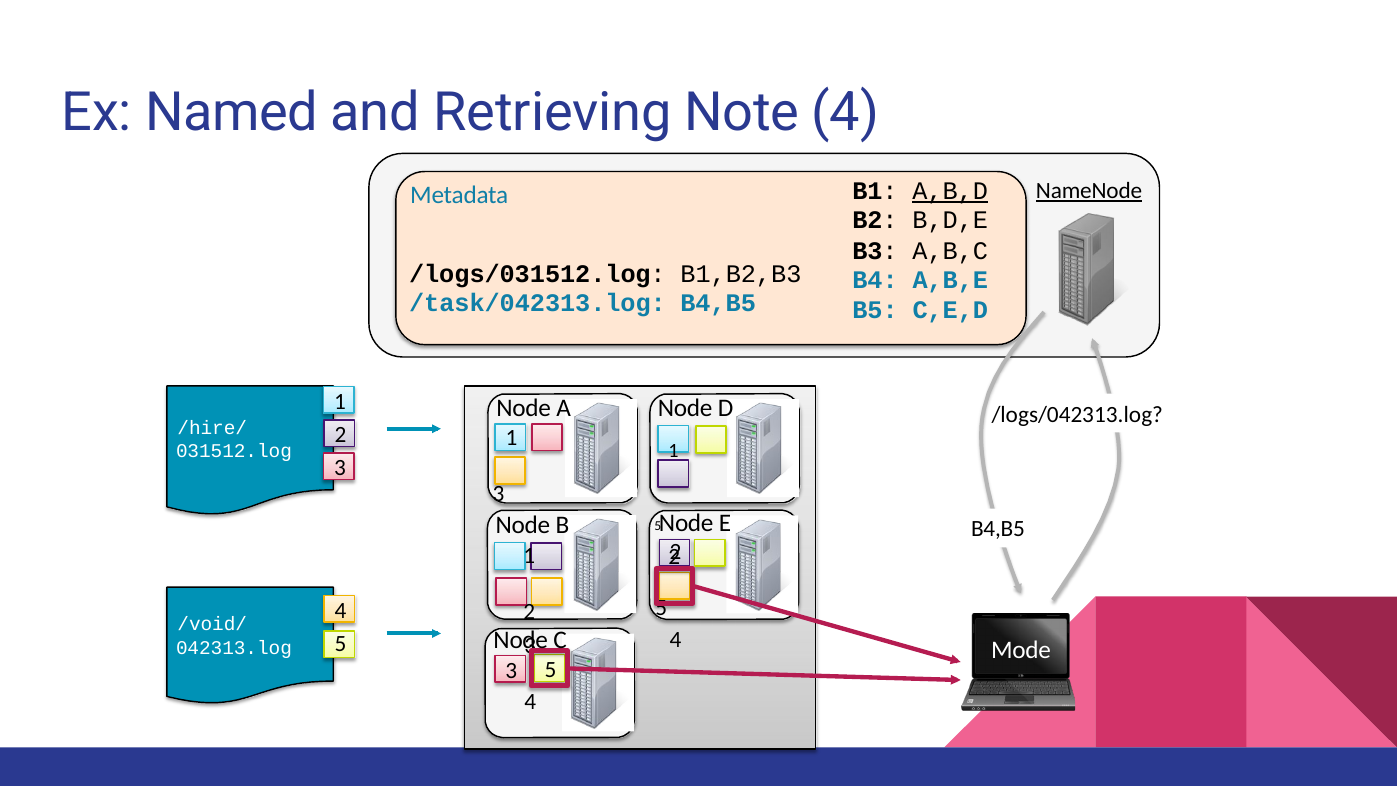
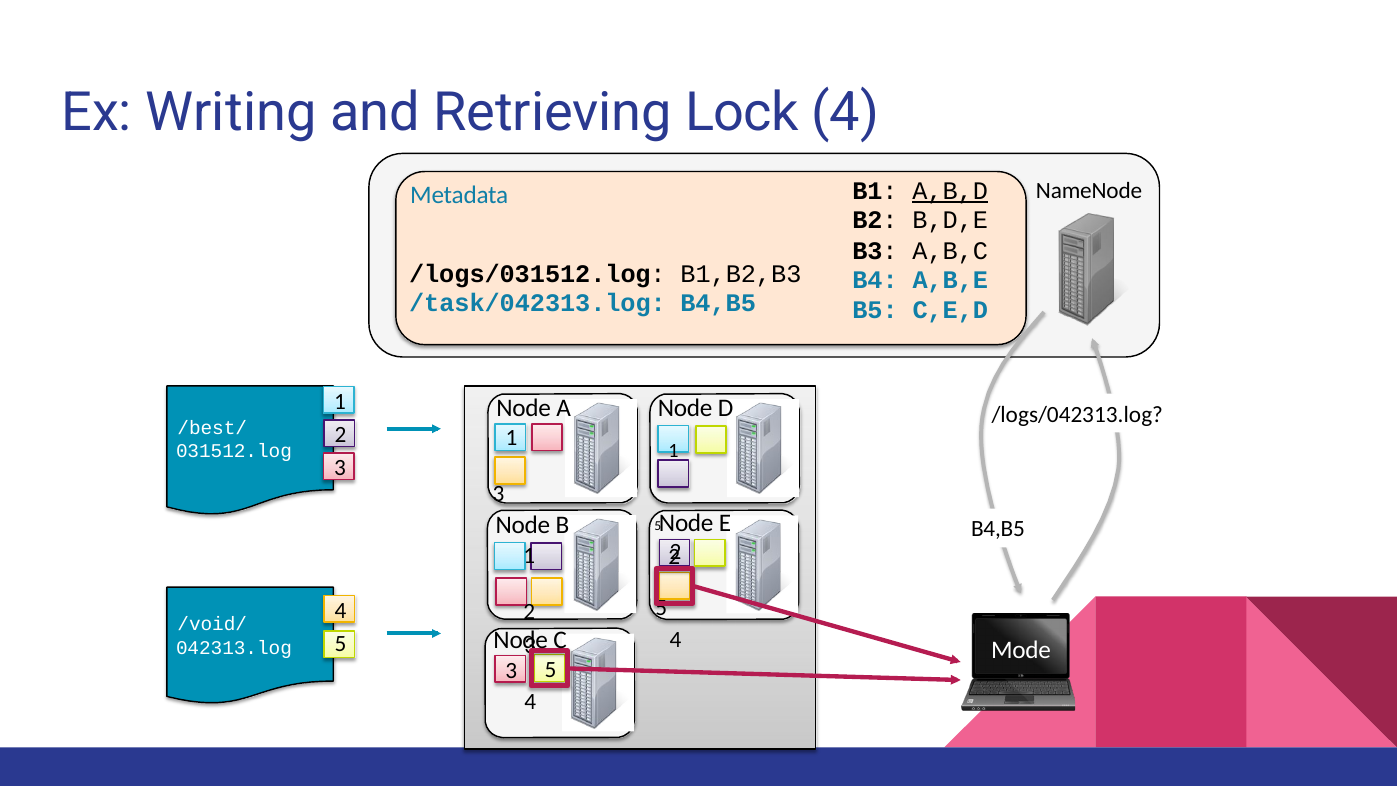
Named: Named -> Writing
Note: Note -> Lock
NameNode underline: present -> none
/hire/: /hire/ -> /best/
